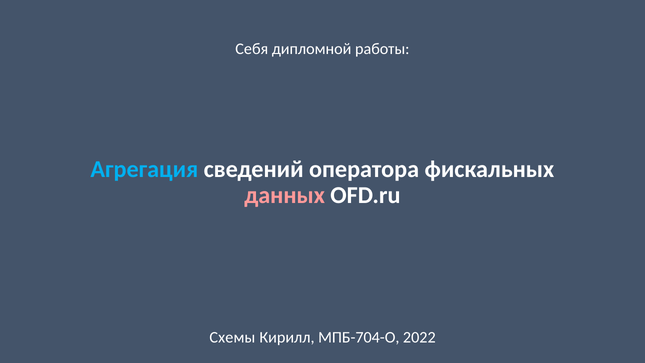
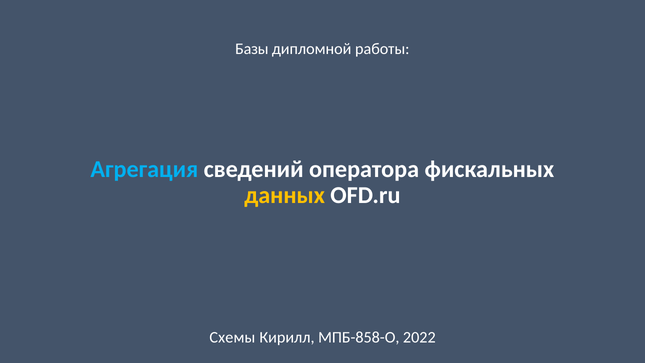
Себя: Себя -> Базы
данных colour: pink -> yellow
МПБ-704-О: МПБ-704-О -> МПБ-858-О
